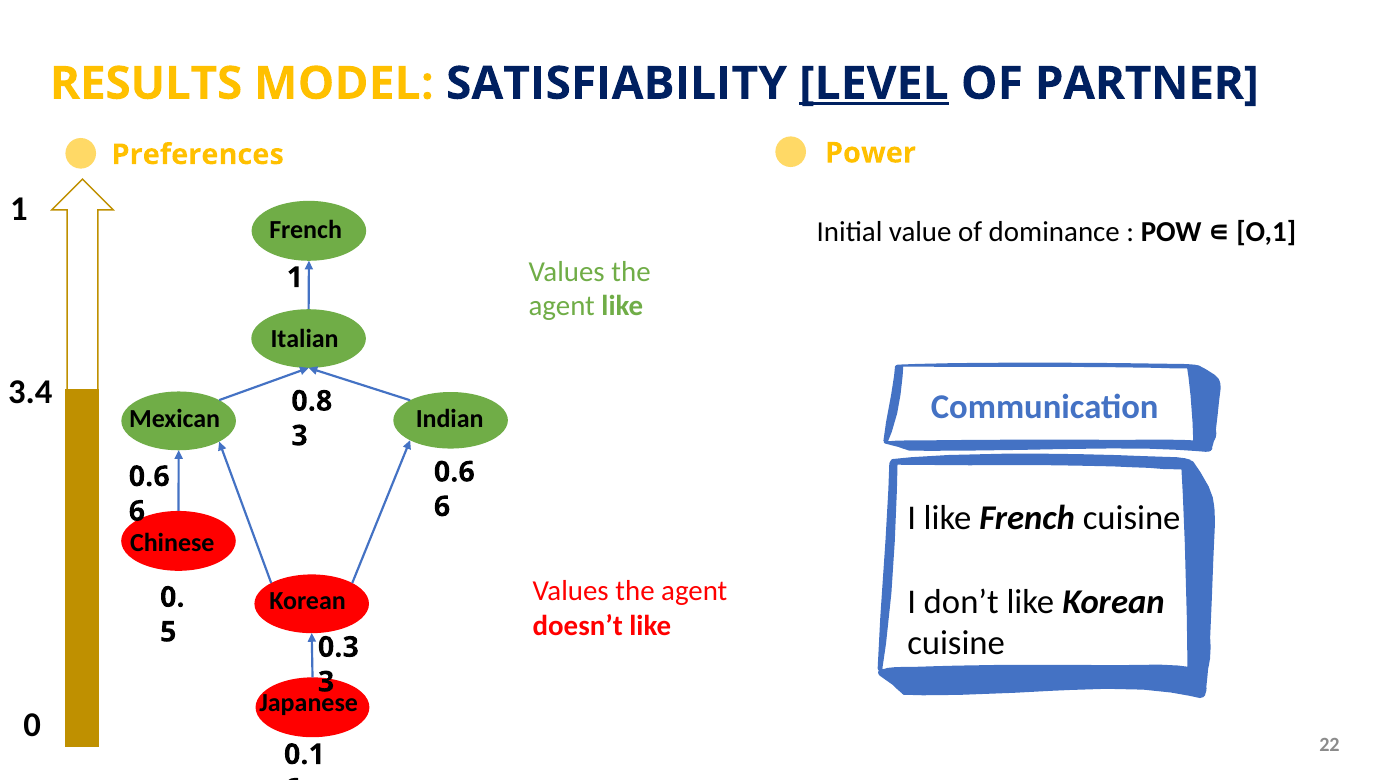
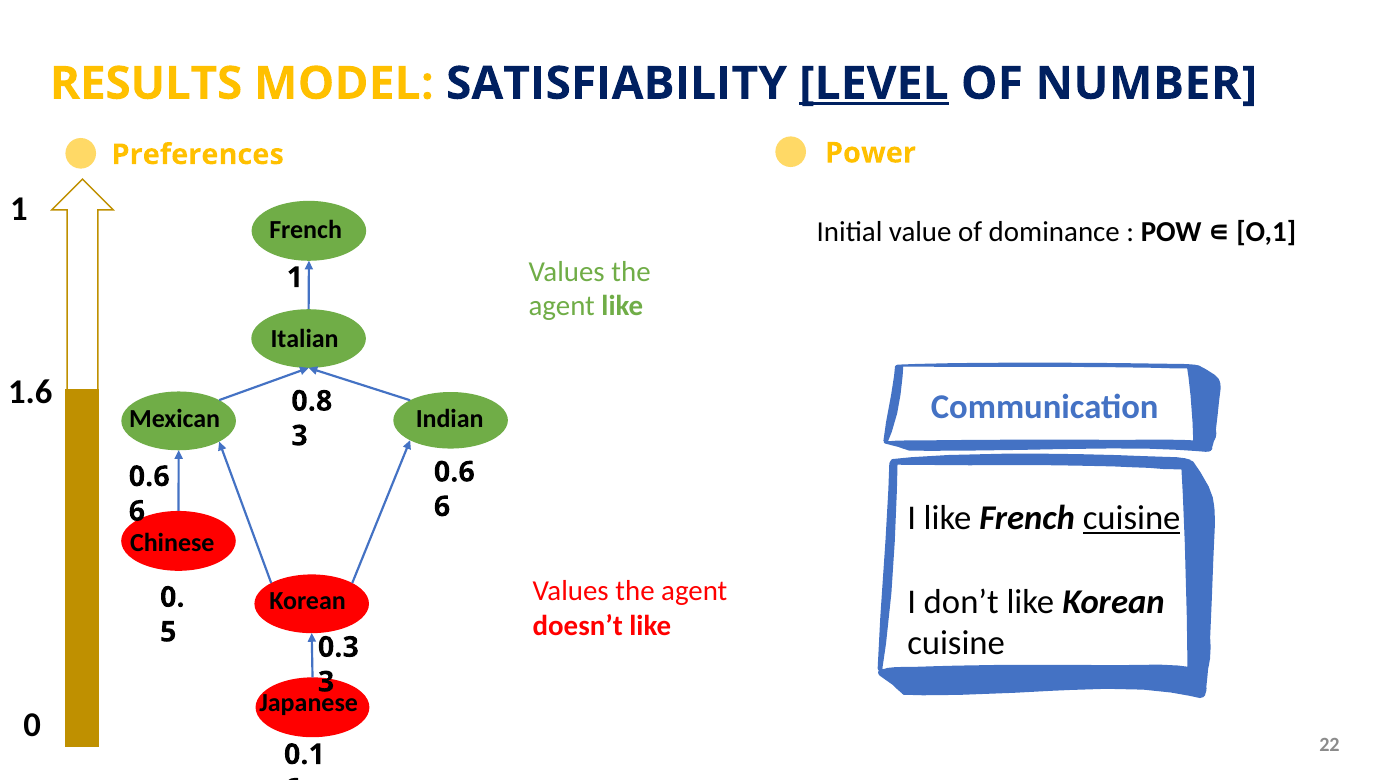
PARTNER: PARTNER -> NUMBER
3.4: 3.4 -> 1.6
cuisine at (1132, 519) underline: none -> present
